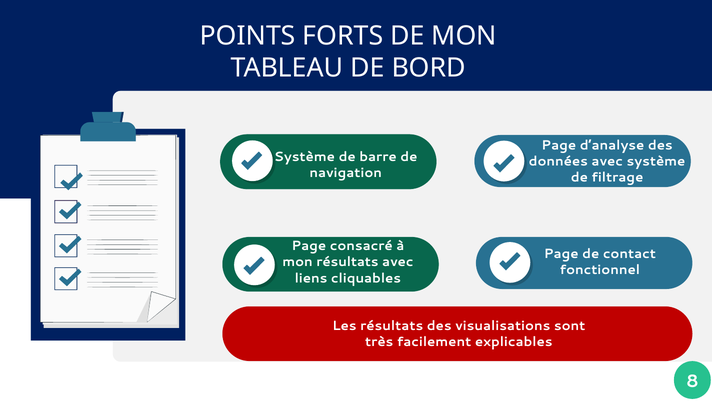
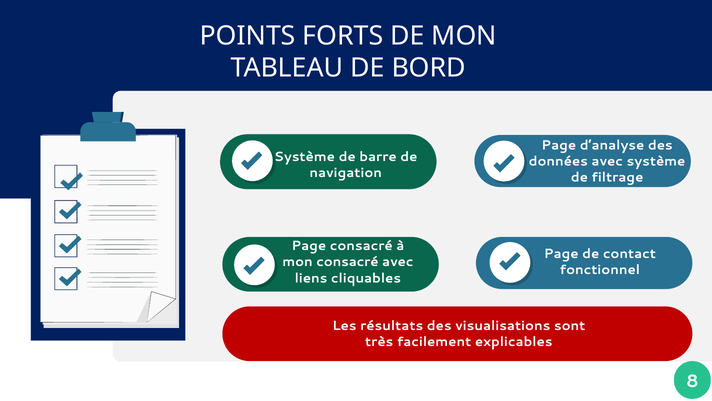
mon résultats: résultats -> consacré
